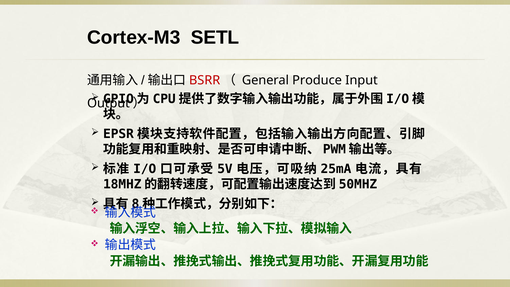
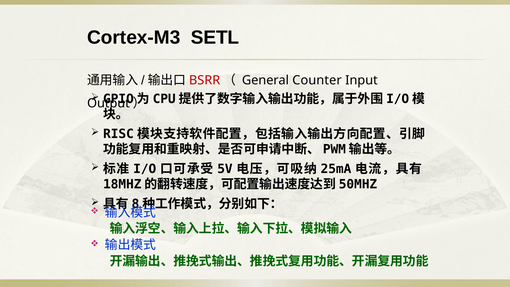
Produce: Produce -> Counter
EPSR: EPSR -> RISC
